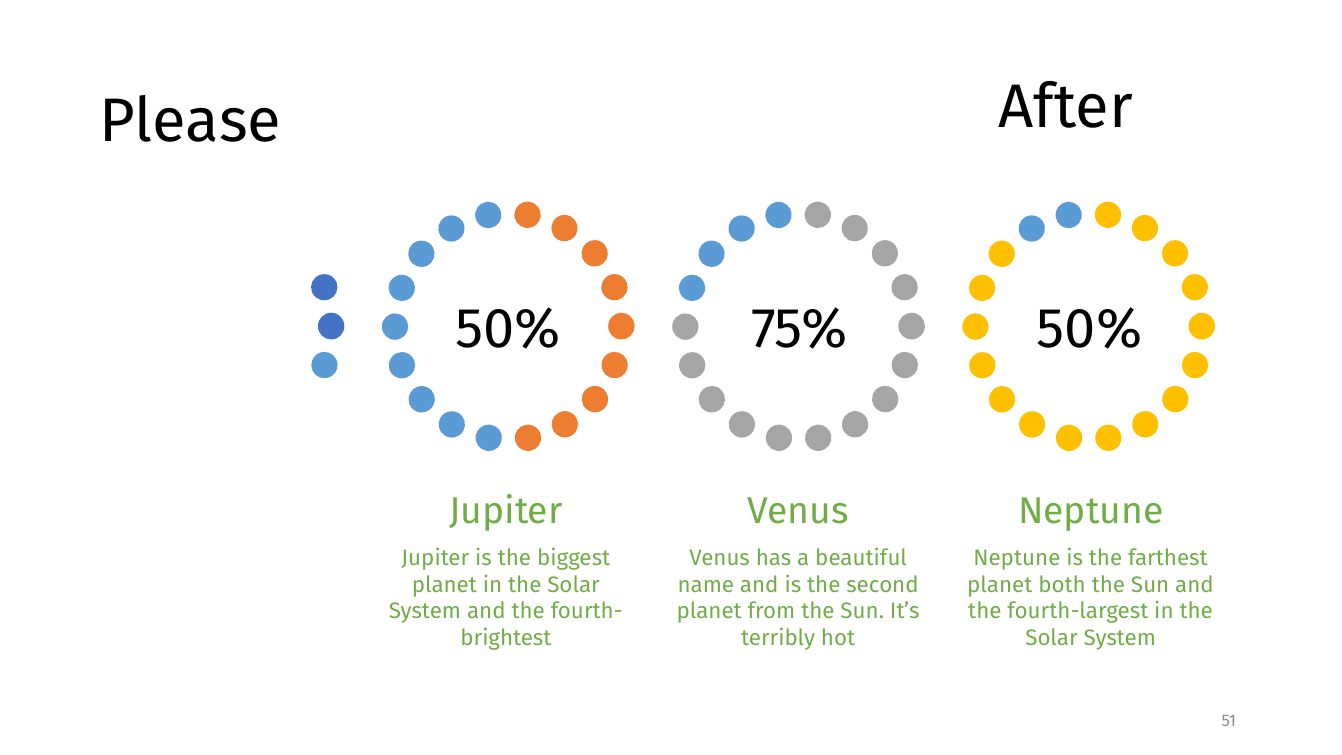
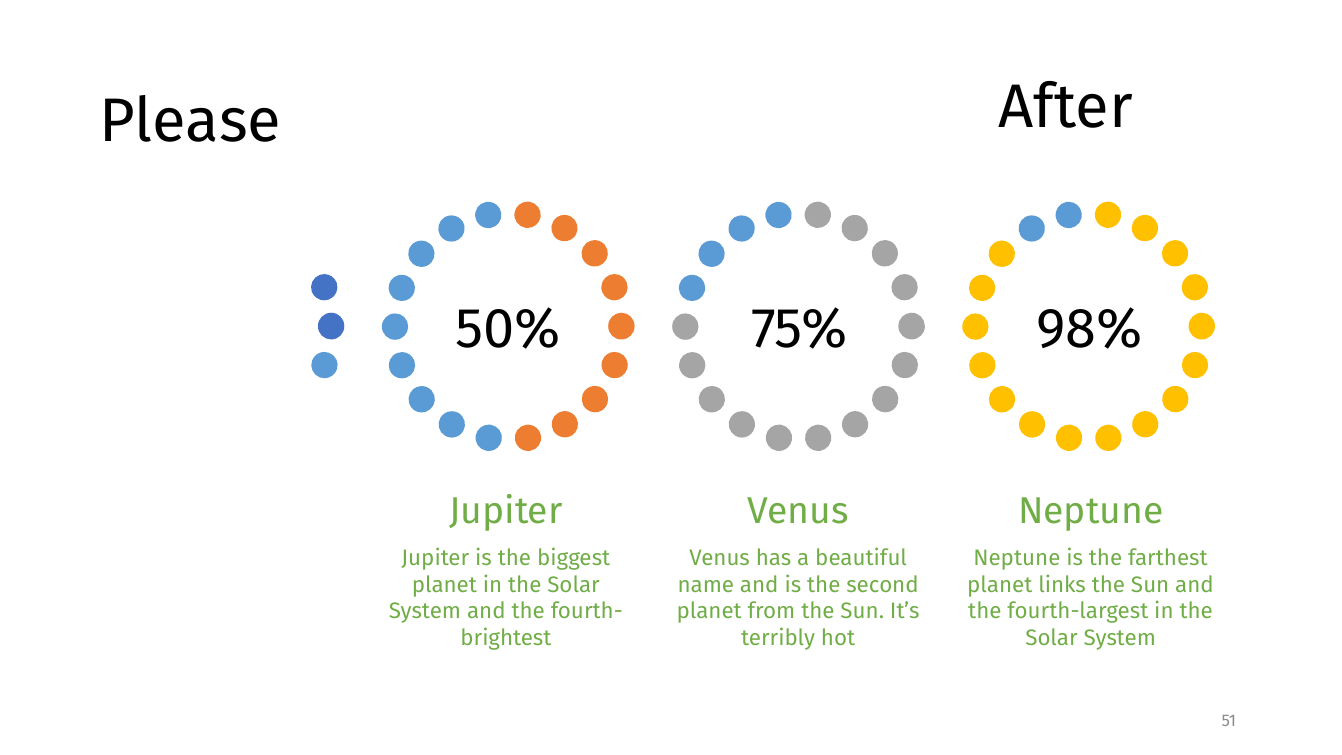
50% at (1090, 329): 50% -> 98%
both: both -> links
